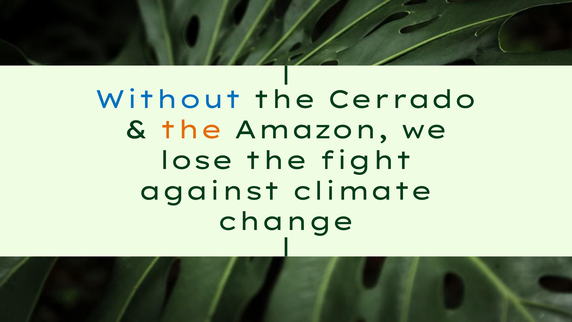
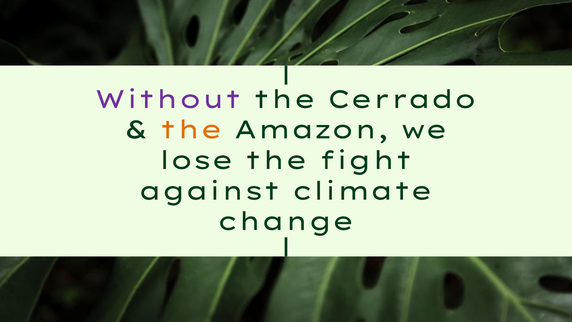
Without colour: blue -> purple
